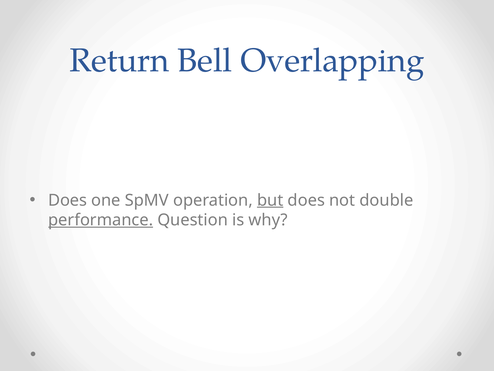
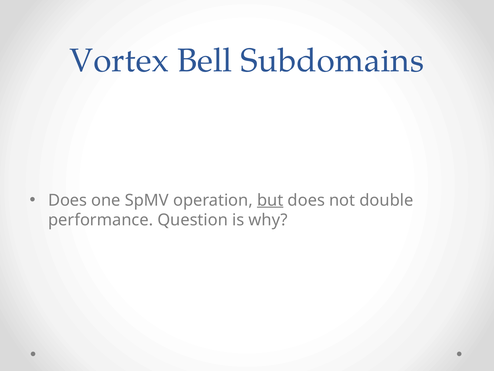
Return: Return -> Vortex
Overlapping: Overlapping -> Subdomains
performance underline: present -> none
